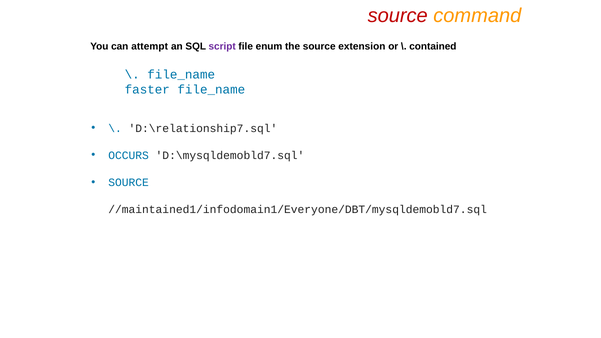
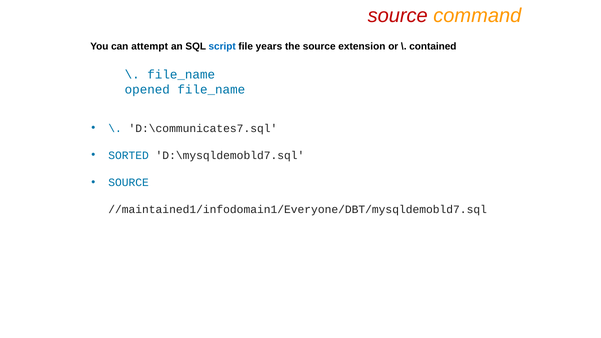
script colour: purple -> blue
enum: enum -> years
faster: faster -> opened
D:\relationship7.sql: D:\relationship7.sql -> D:\communicates7.sql
OCCURS: OCCURS -> SORTED
